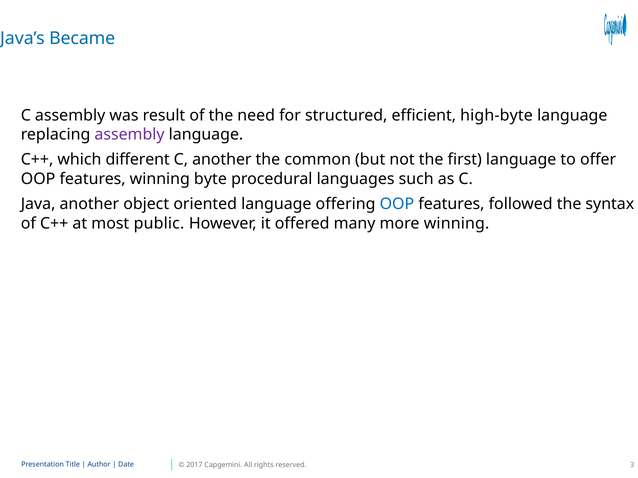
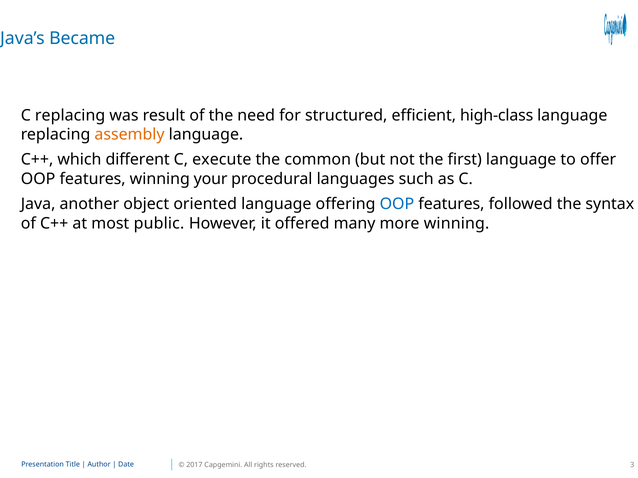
C assembly: assembly -> replacing
high-byte: high-byte -> high-class
assembly at (129, 135) colour: purple -> orange
C another: another -> execute
byte: byte -> your
